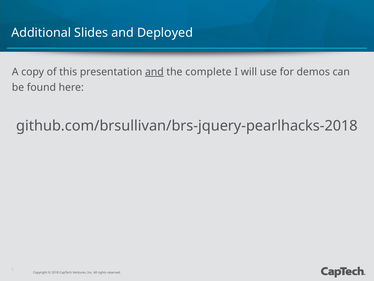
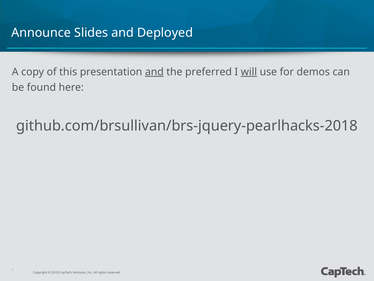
Additional: Additional -> Announce
complete: complete -> preferred
will underline: none -> present
